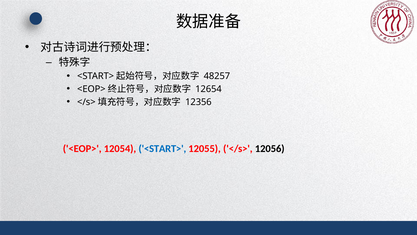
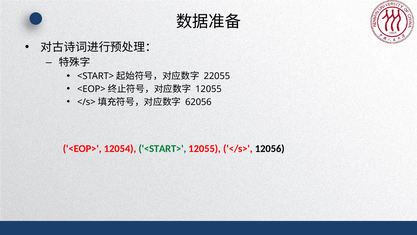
48257: 48257 -> 22055
12654 at (208, 89): 12654 -> 12055
12356: 12356 -> 62056
<START> colour: blue -> green
